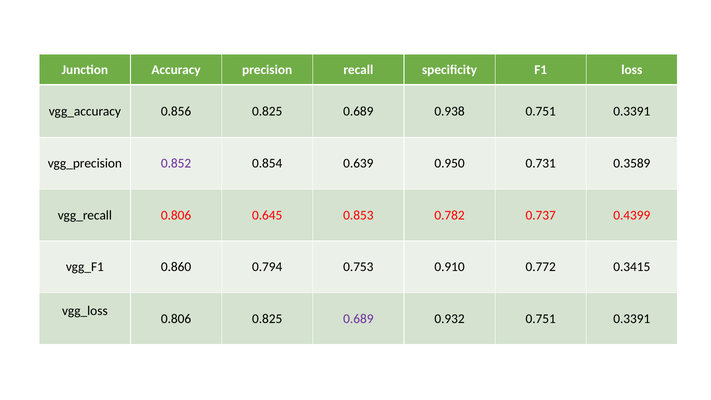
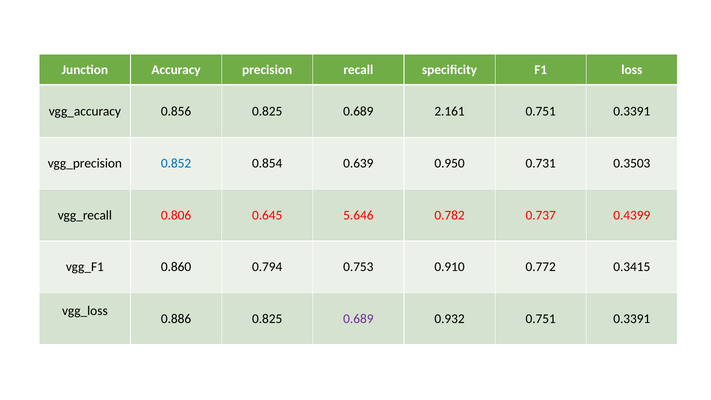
0.938: 0.938 -> 2.161
0.852 colour: purple -> blue
0.3589: 0.3589 -> 0.3503
0.853: 0.853 -> 5.646
0.806 at (176, 319): 0.806 -> 0.886
